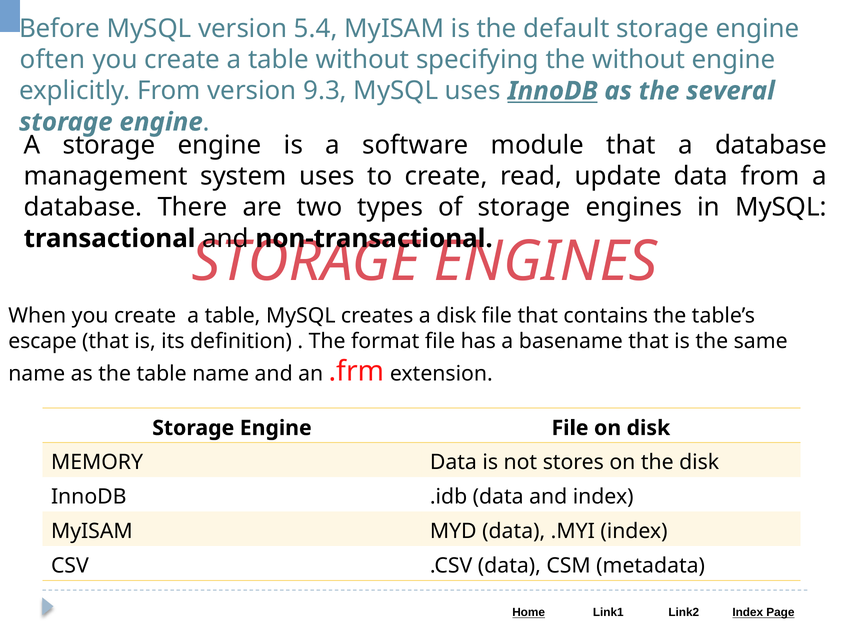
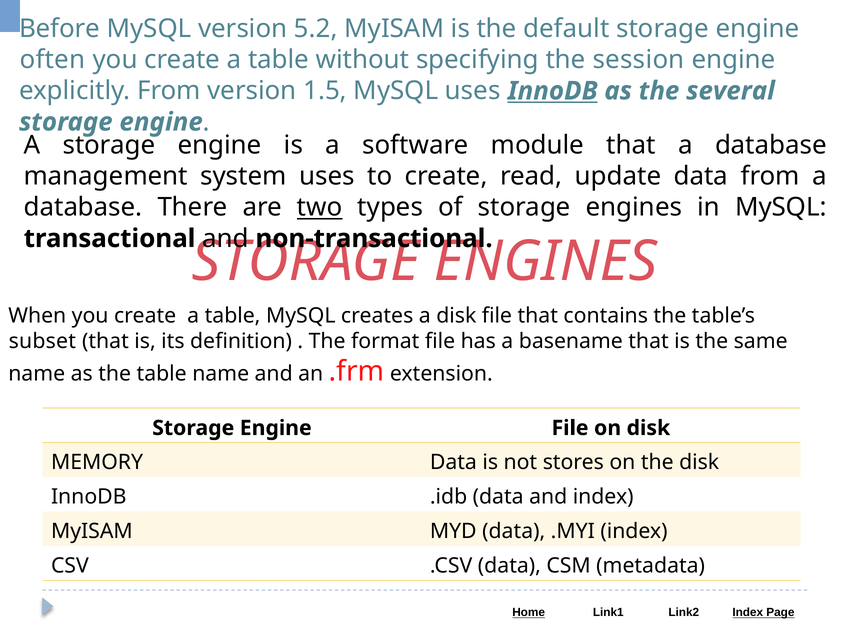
5.4: 5.4 -> 5.2
the without: without -> session
9.3: 9.3 -> 1.5
two underline: none -> present
escape: escape -> subset
